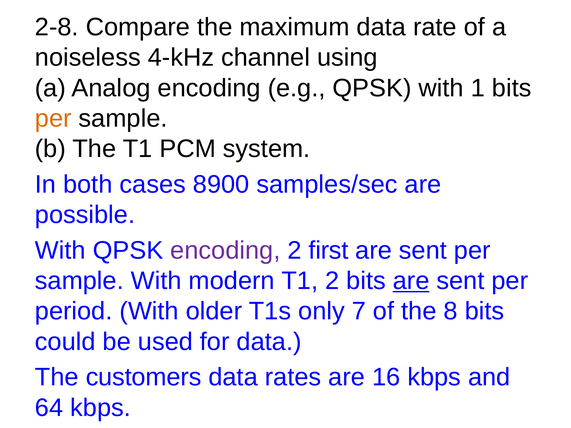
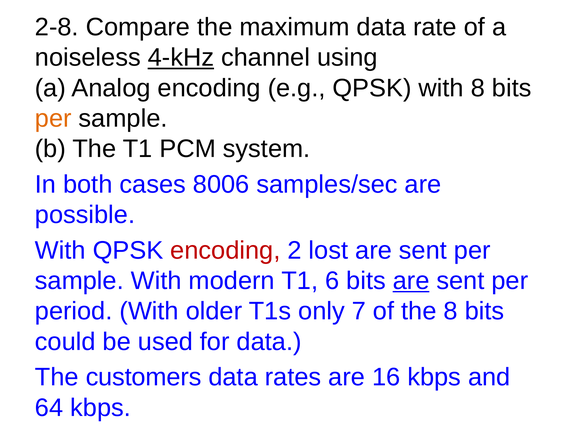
4-kHz underline: none -> present
with 1: 1 -> 8
8900: 8900 -> 8006
encoding at (225, 251) colour: purple -> red
first: first -> lost
T1 2: 2 -> 6
